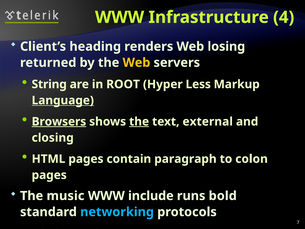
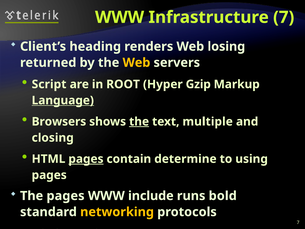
Infrastructure 4: 4 -> 7
String: String -> Script
Less: Less -> Gzip
Browsers underline: present -> none
external: external -> multiple
pages at (86, 159) underline: none -> present
paragraph: paragraph -> determine
colon: colon -> using
The music: music -> pages
networking colour: light blue -> yellow
